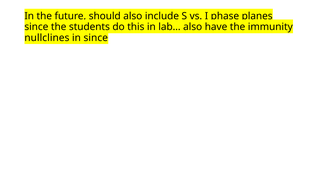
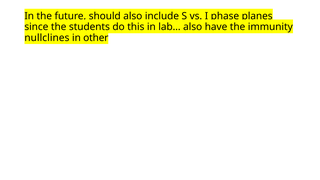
in since: since -> other
